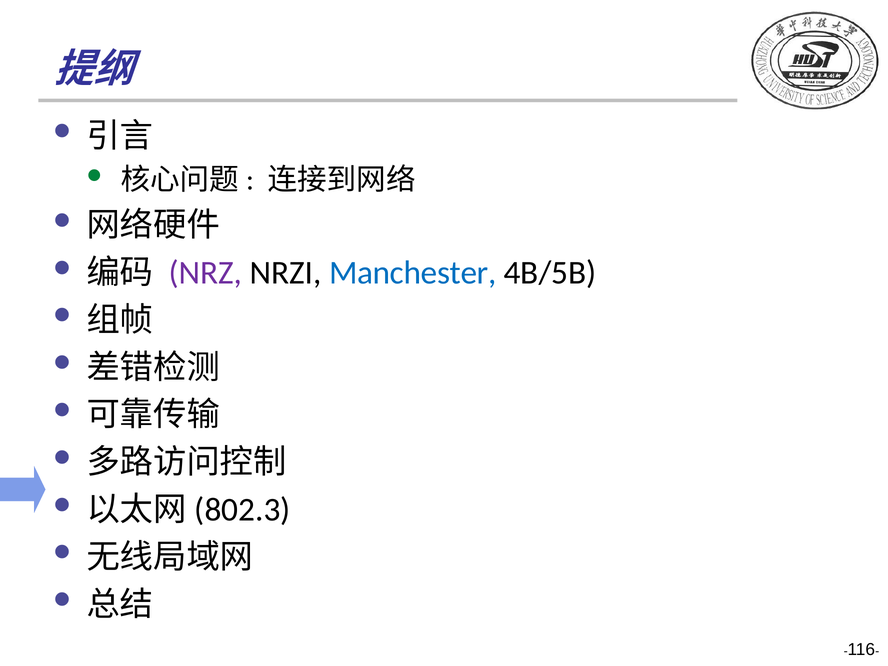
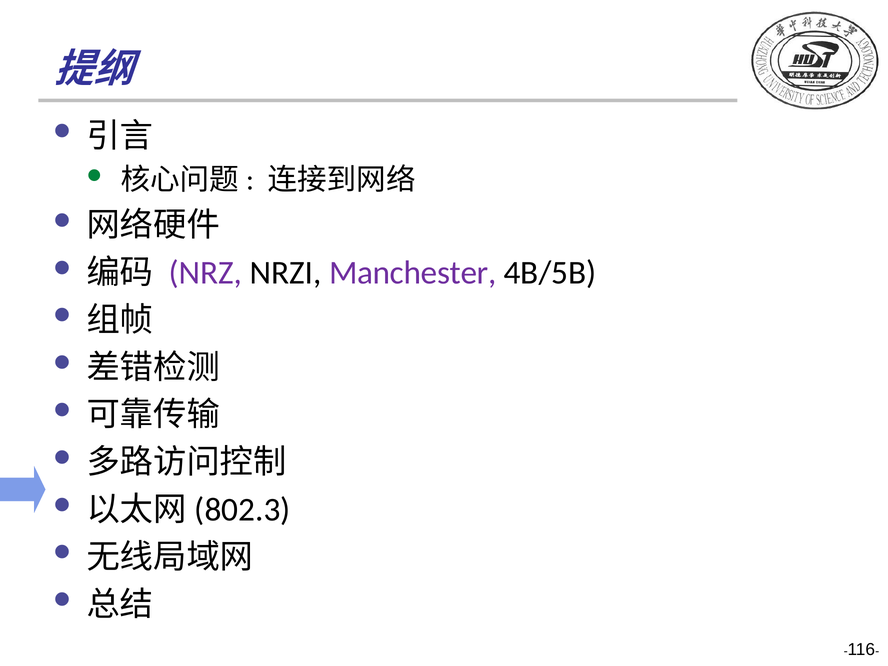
Manchester colour: blue -> purple
